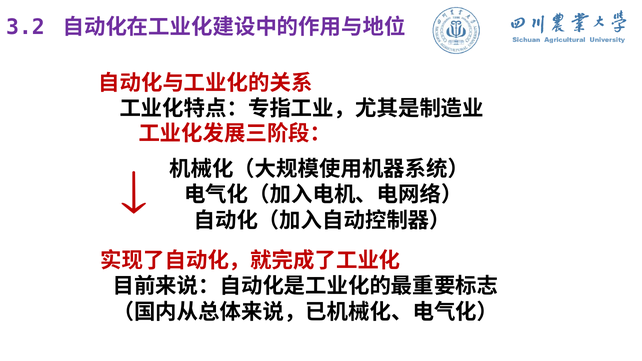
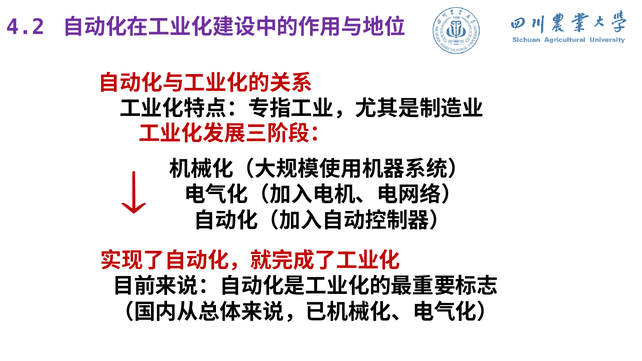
3.2: 3.2 -> 4.2
